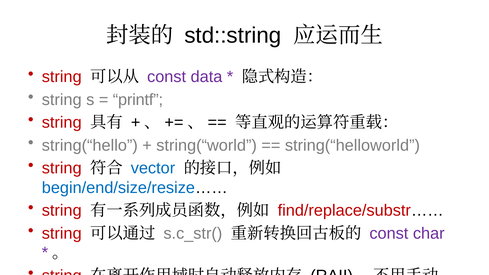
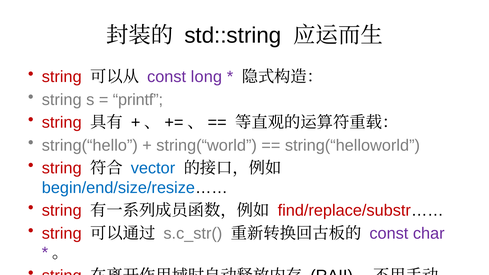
data: data -> long
